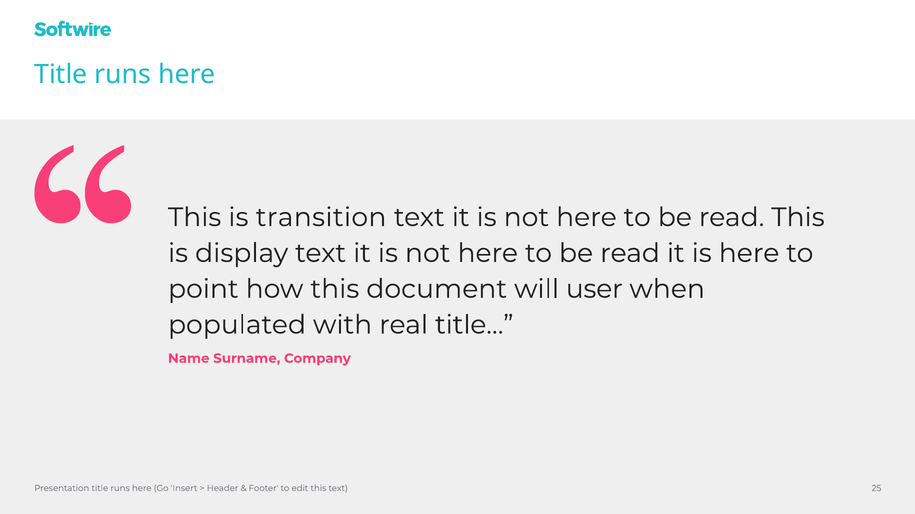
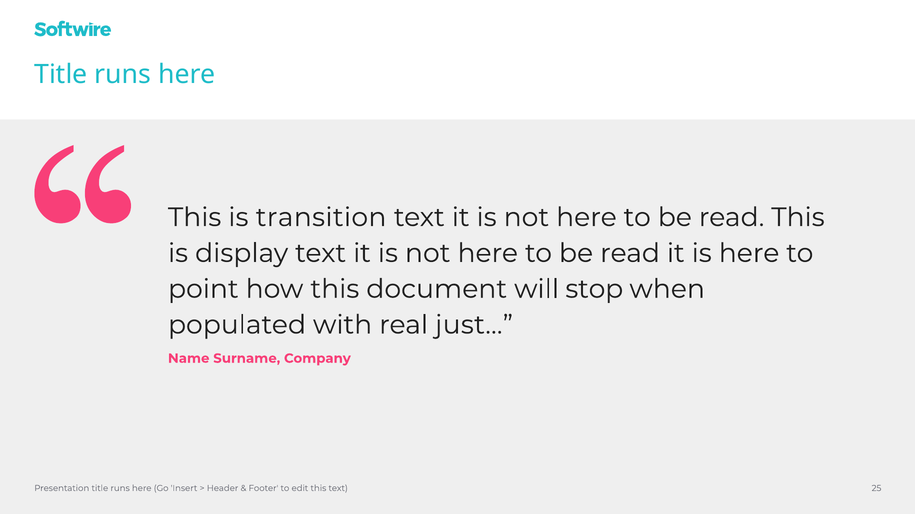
user: user -> stop
title…: title… -> just…
